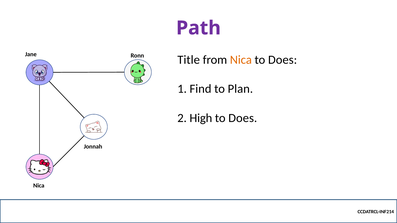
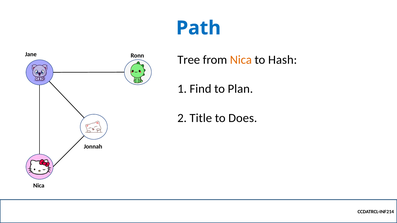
Path colour: purple -> blue
Title: Title -> Tree
Does at (283, 60): Does -> Hash
High: High -> Title
